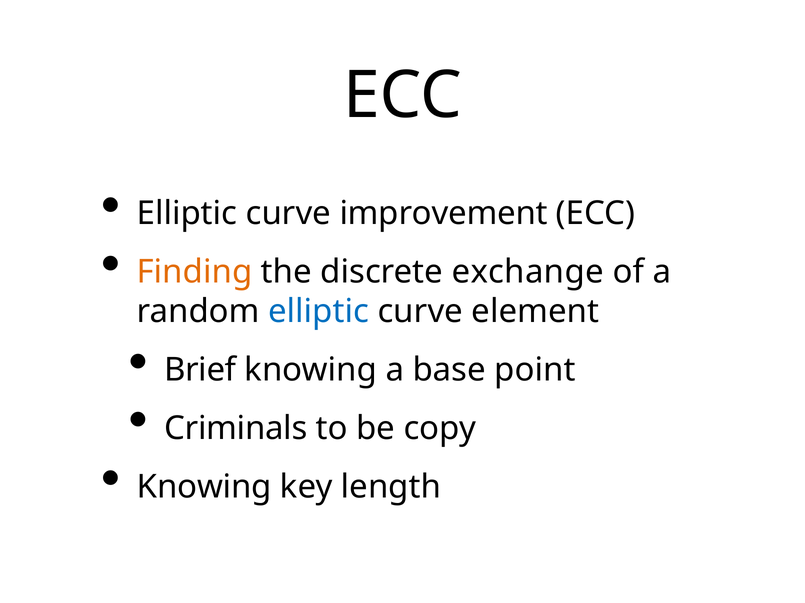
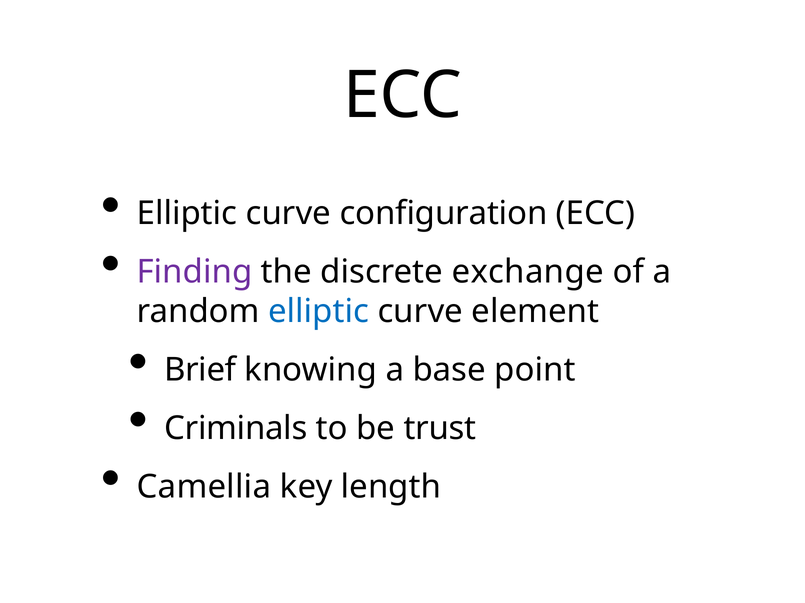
improvement: improvement -> configuration
Finding colour: orange -> purple
copy: copy -> trust
Knowing at (204, 487): Knowing -> Camellia
